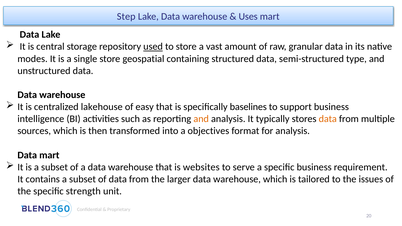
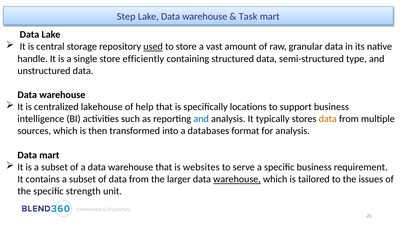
Uses: Uses -> Task
modes: modes -> handle
geospatial: geospatial -> efficiently
easy: easy -> help
baselines: baselines -> locations
and at (201, 119) colour: orange -> blue
objectives: objectives -> databases
warehouse at (237, 179) underline: none -> present
